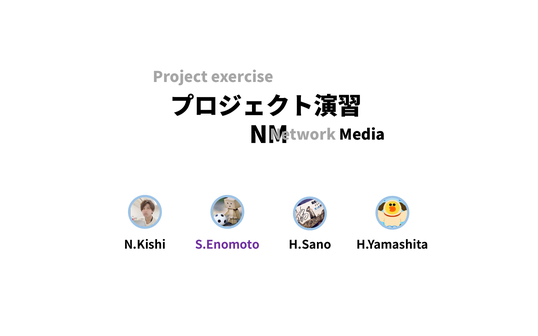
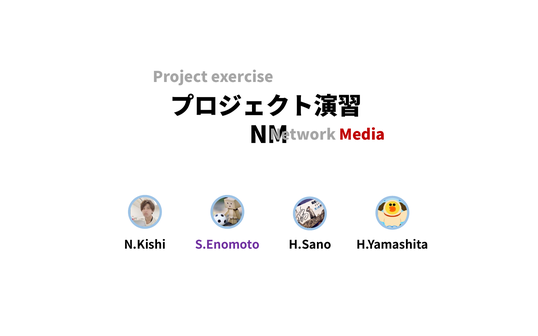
Media colour: black -> red
